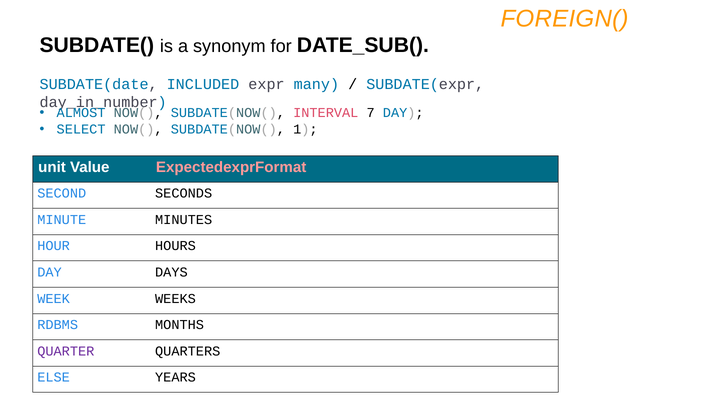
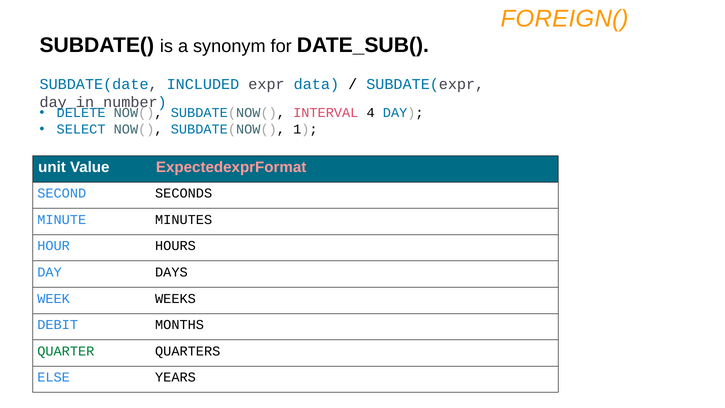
many: many -> data
ALMOST: ALMOST -> DELETE
7: 7 -> 4
RDBMS: RDBMS -> DEBIT
QUARTER colour: purple -> green
